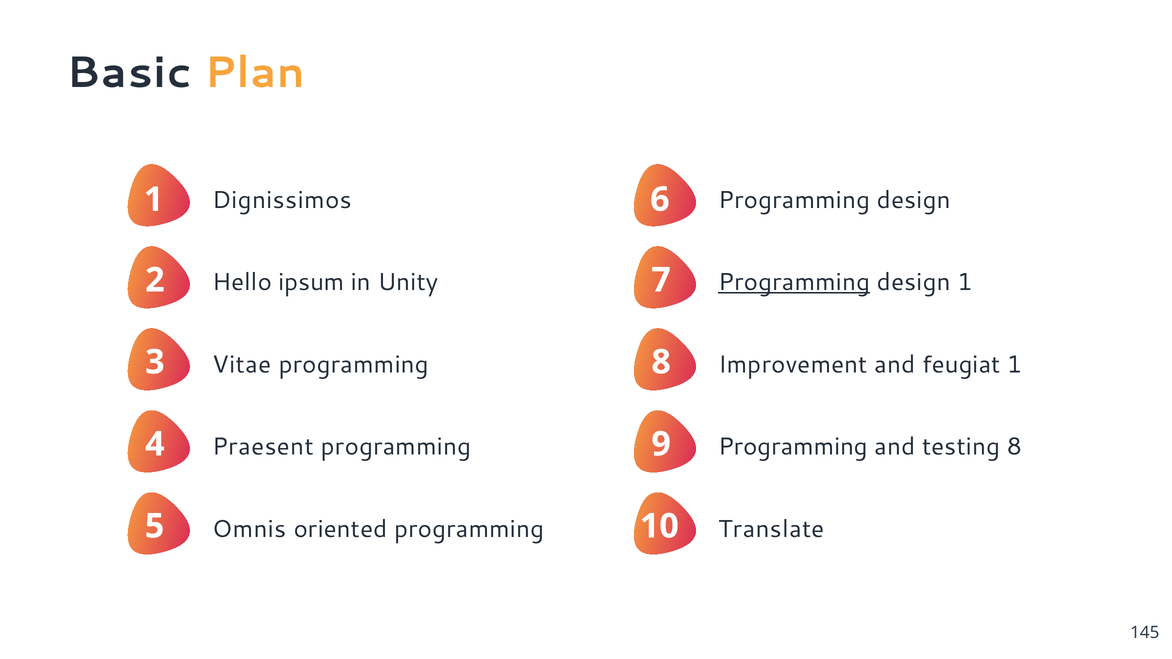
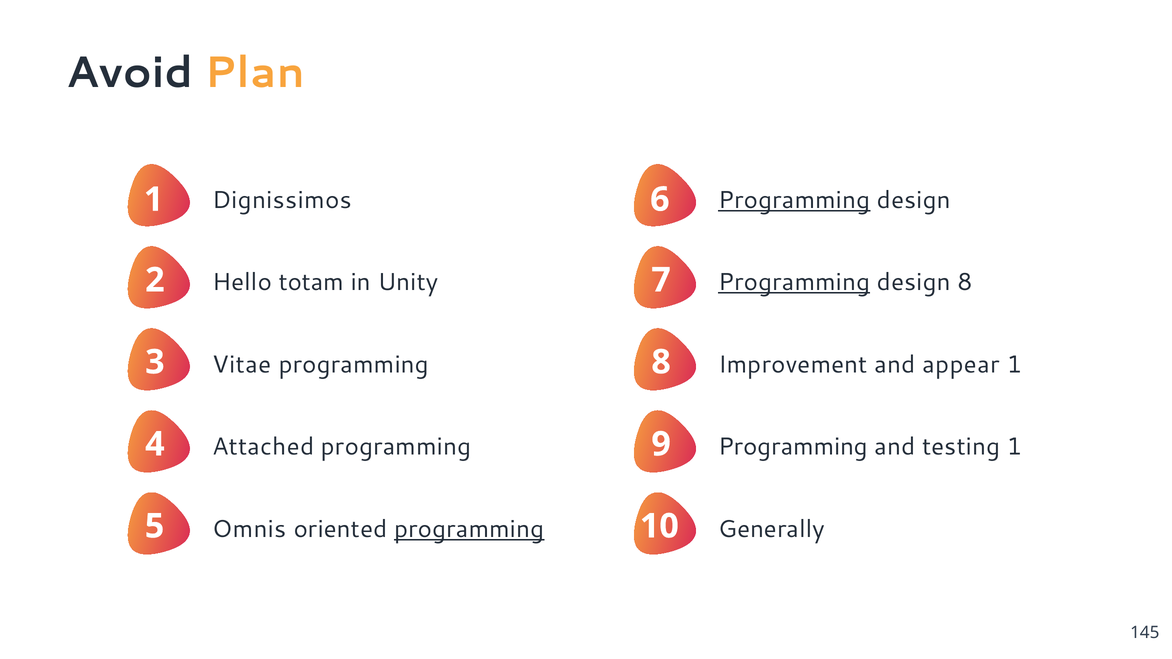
Basic: Basic -> Avoid
Programming at (794, 200) underline: none -> present
ipsum: ipsum -> totam
design 1: 1 -> 8
feugiat: feugiat -> appear
Praesent: Praesent -> Attached
testing 8: 8 -> 1
programming at (469, 529) underline: none -> present
Translate: Translate -> Generally
